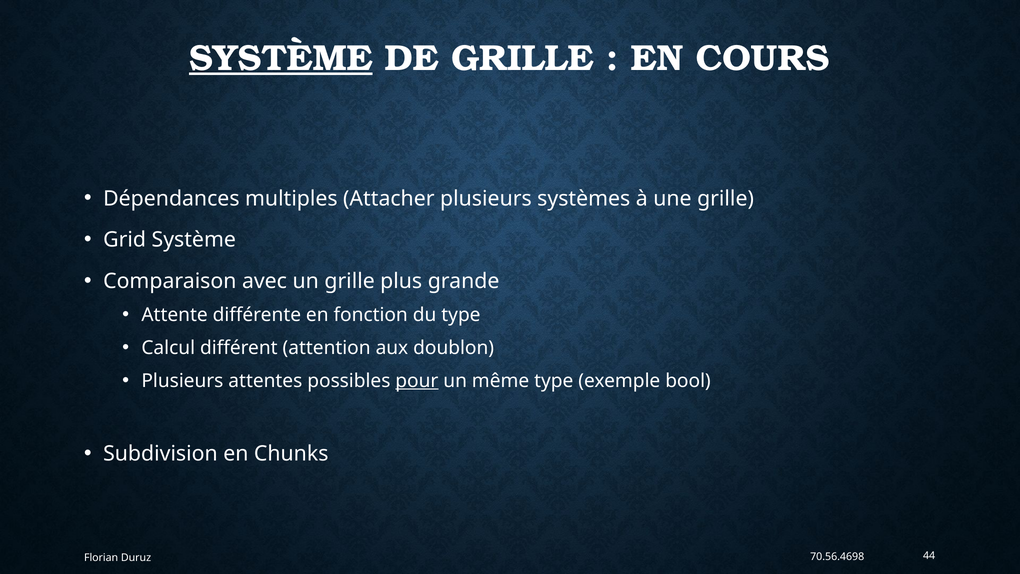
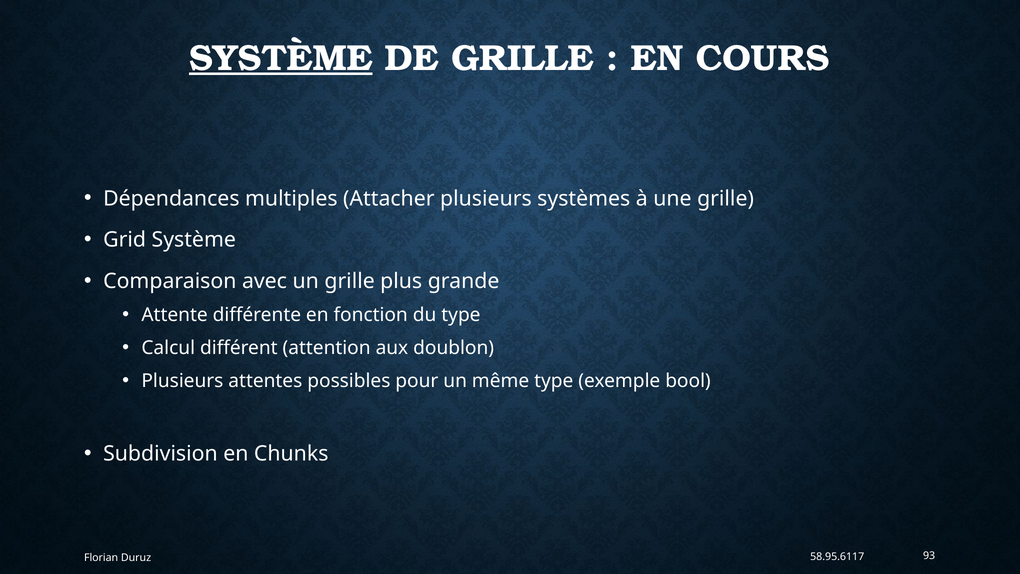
pour underline: present -> none
70.56.4698: 70.56.4698 -> 58.95.6117
44: 44 -> 93
